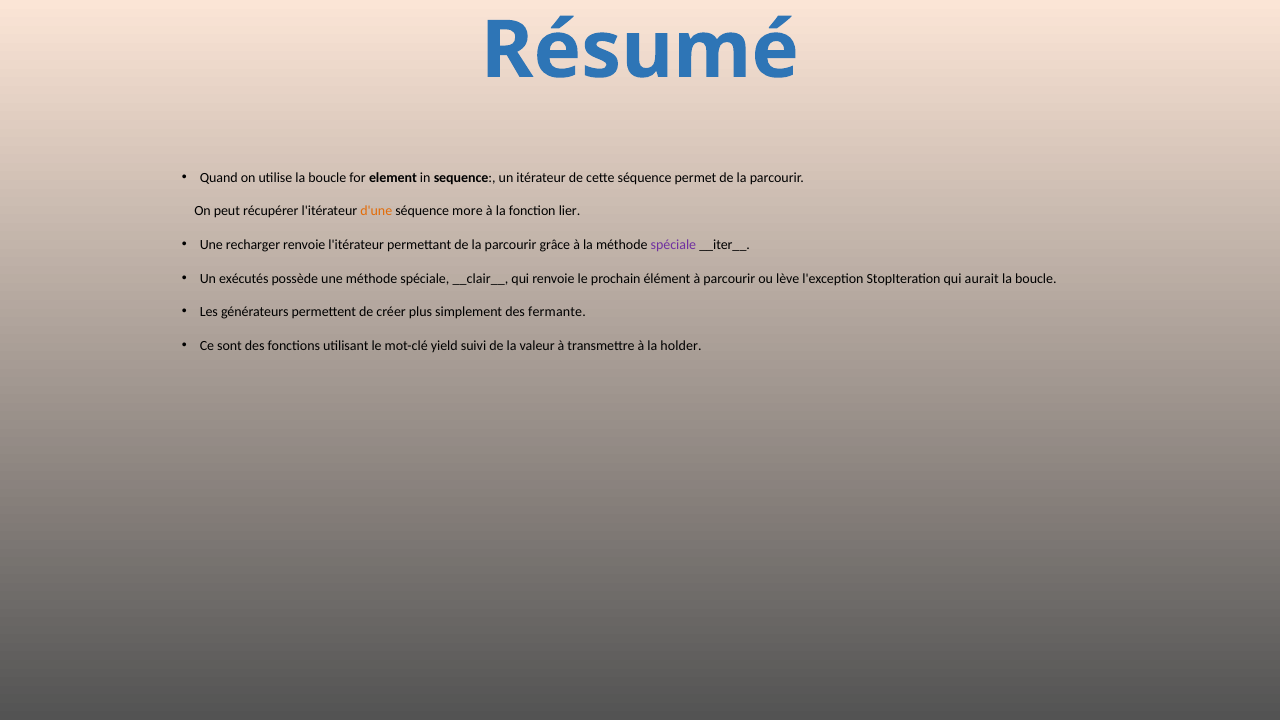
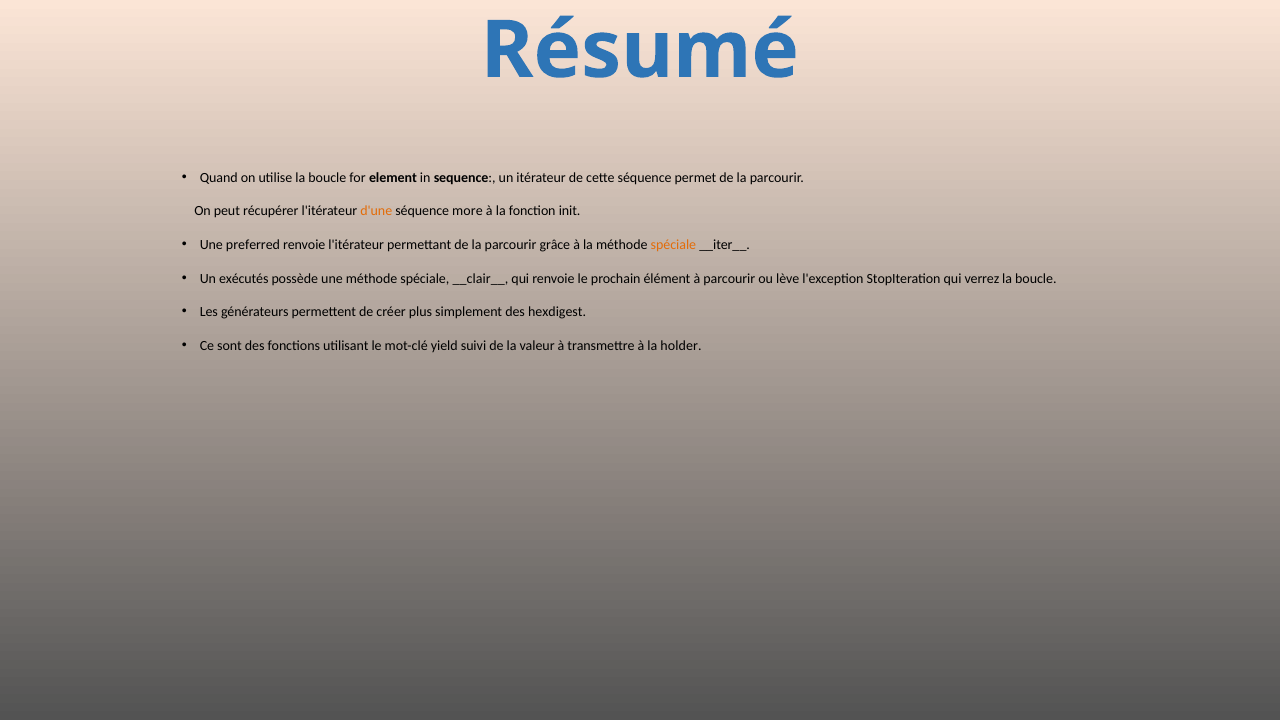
lier: lier -> init
recharger: recharger -> preferred
spéciale at (673, 245) colour: purple -> orange
aurait: aurait -> verrez
fermante: fermante -> hexdigest
